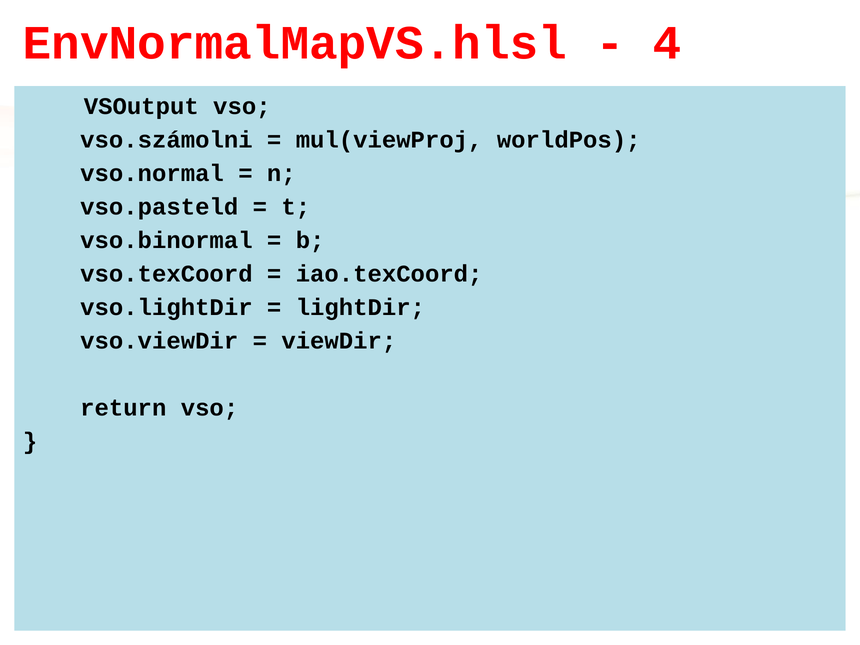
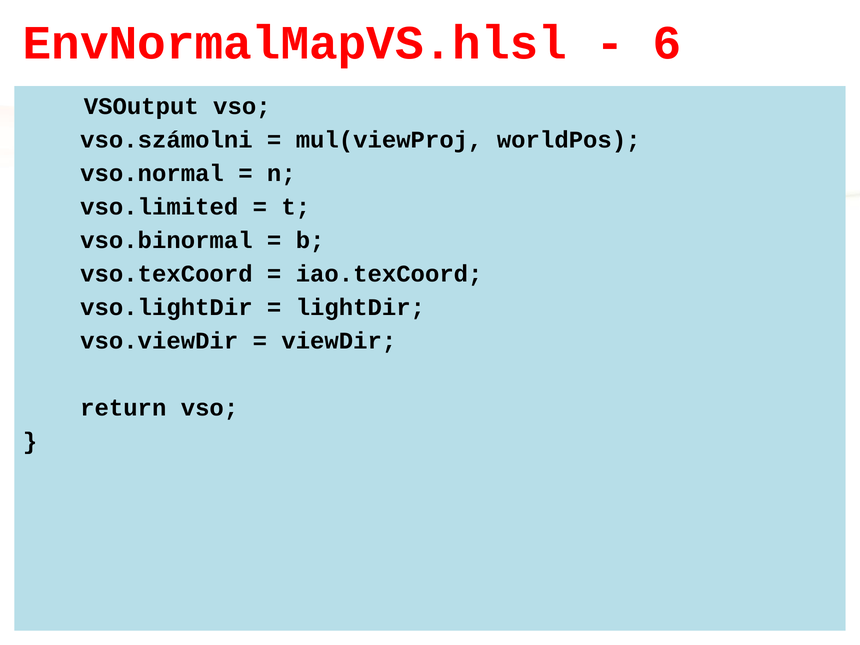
4: 4 -> 6
vso.pasteld: vso.pasteld -> vso.limited
